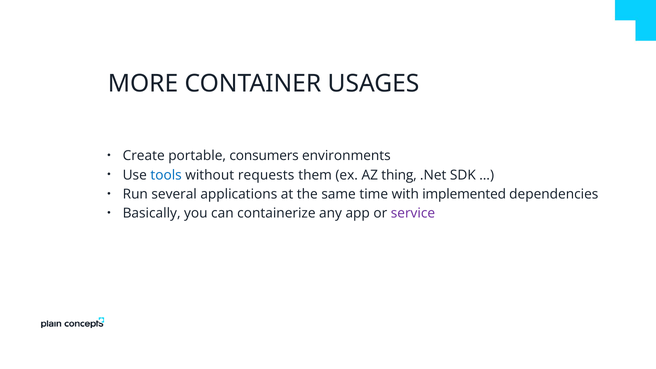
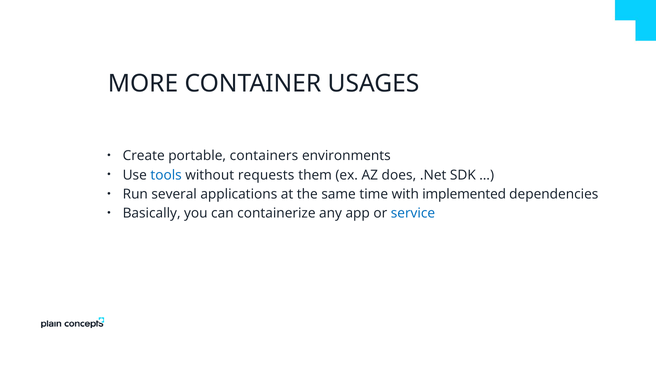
consumers: consumers -> containers
thing: thing -> does
service colour: purple -> blue
